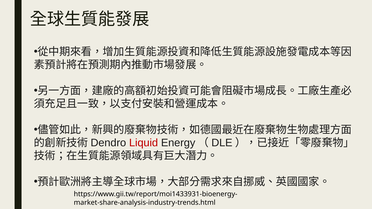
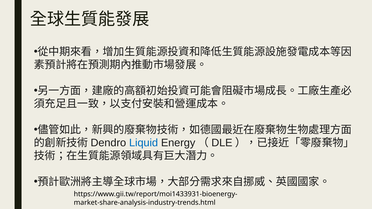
Liquid colour: red -> blue
